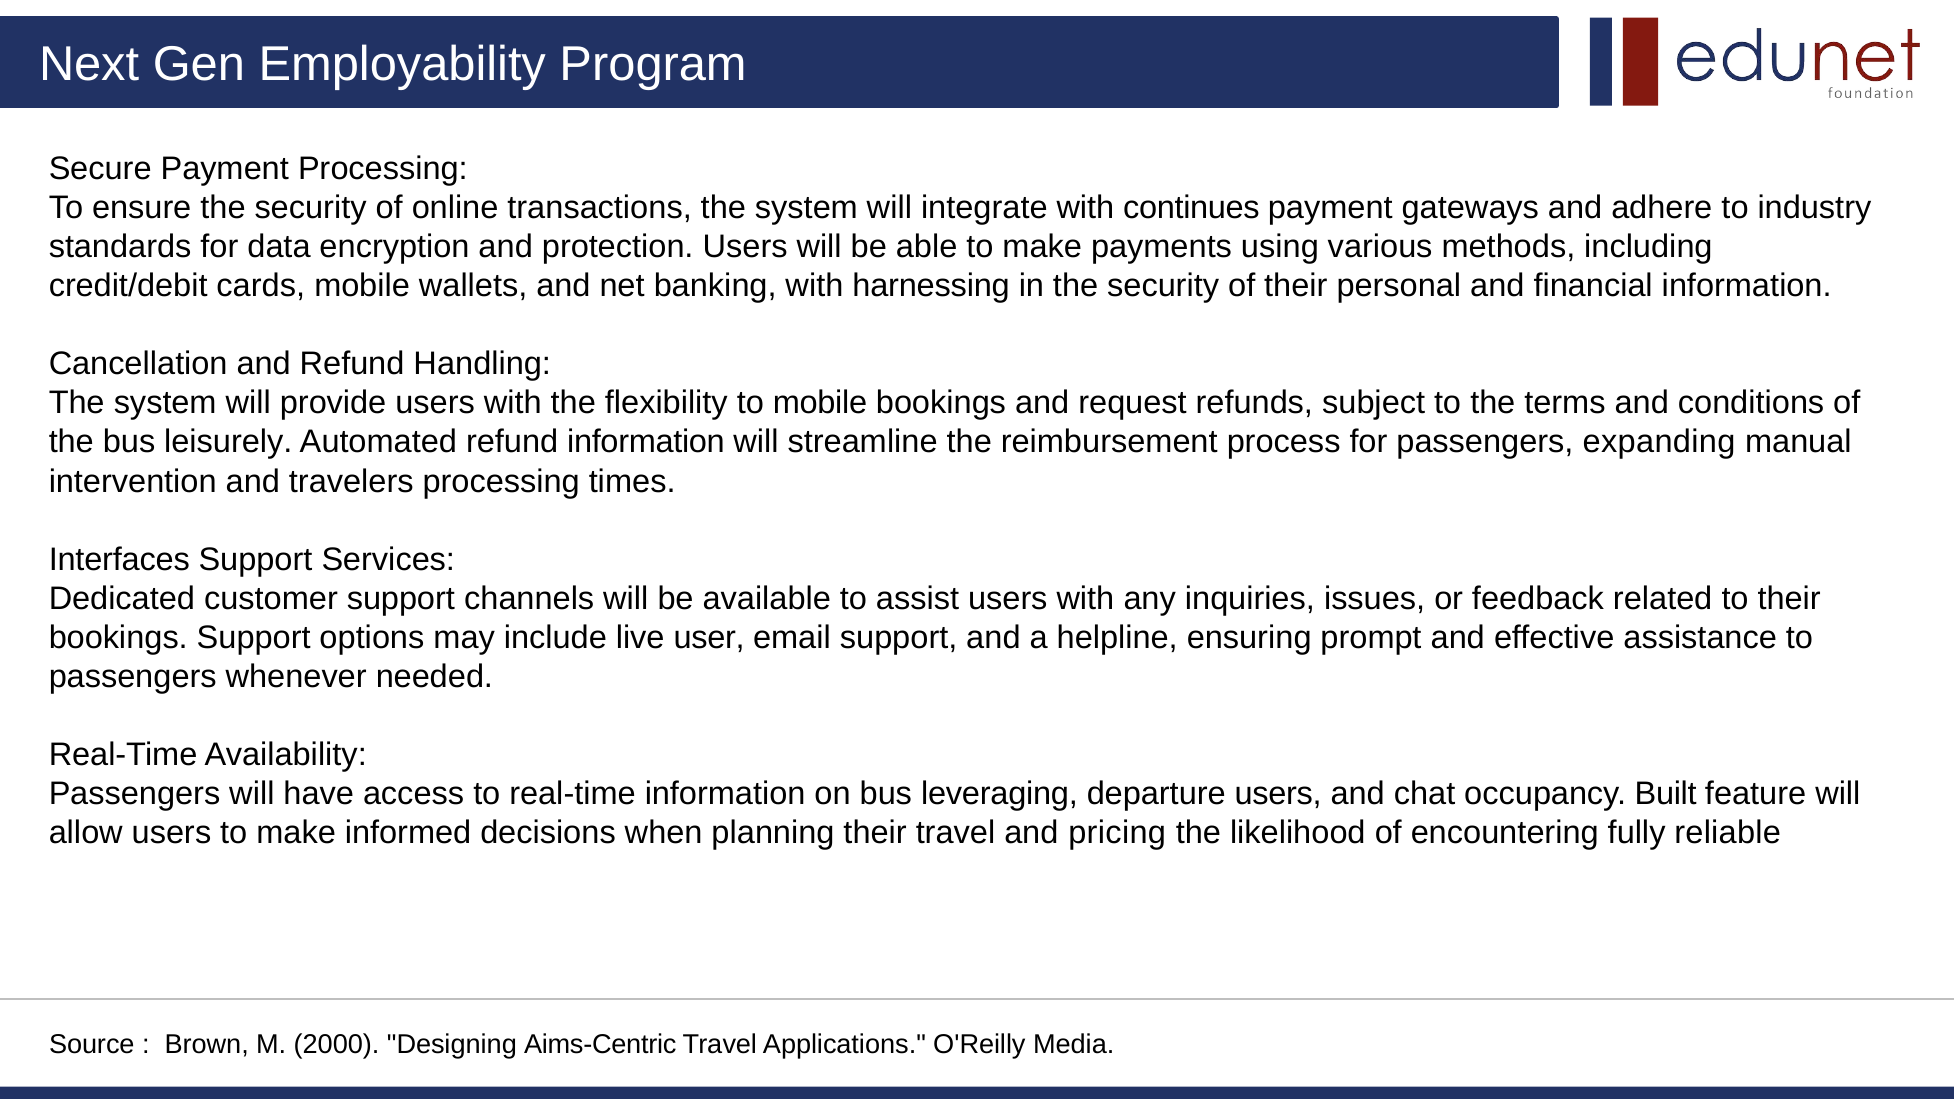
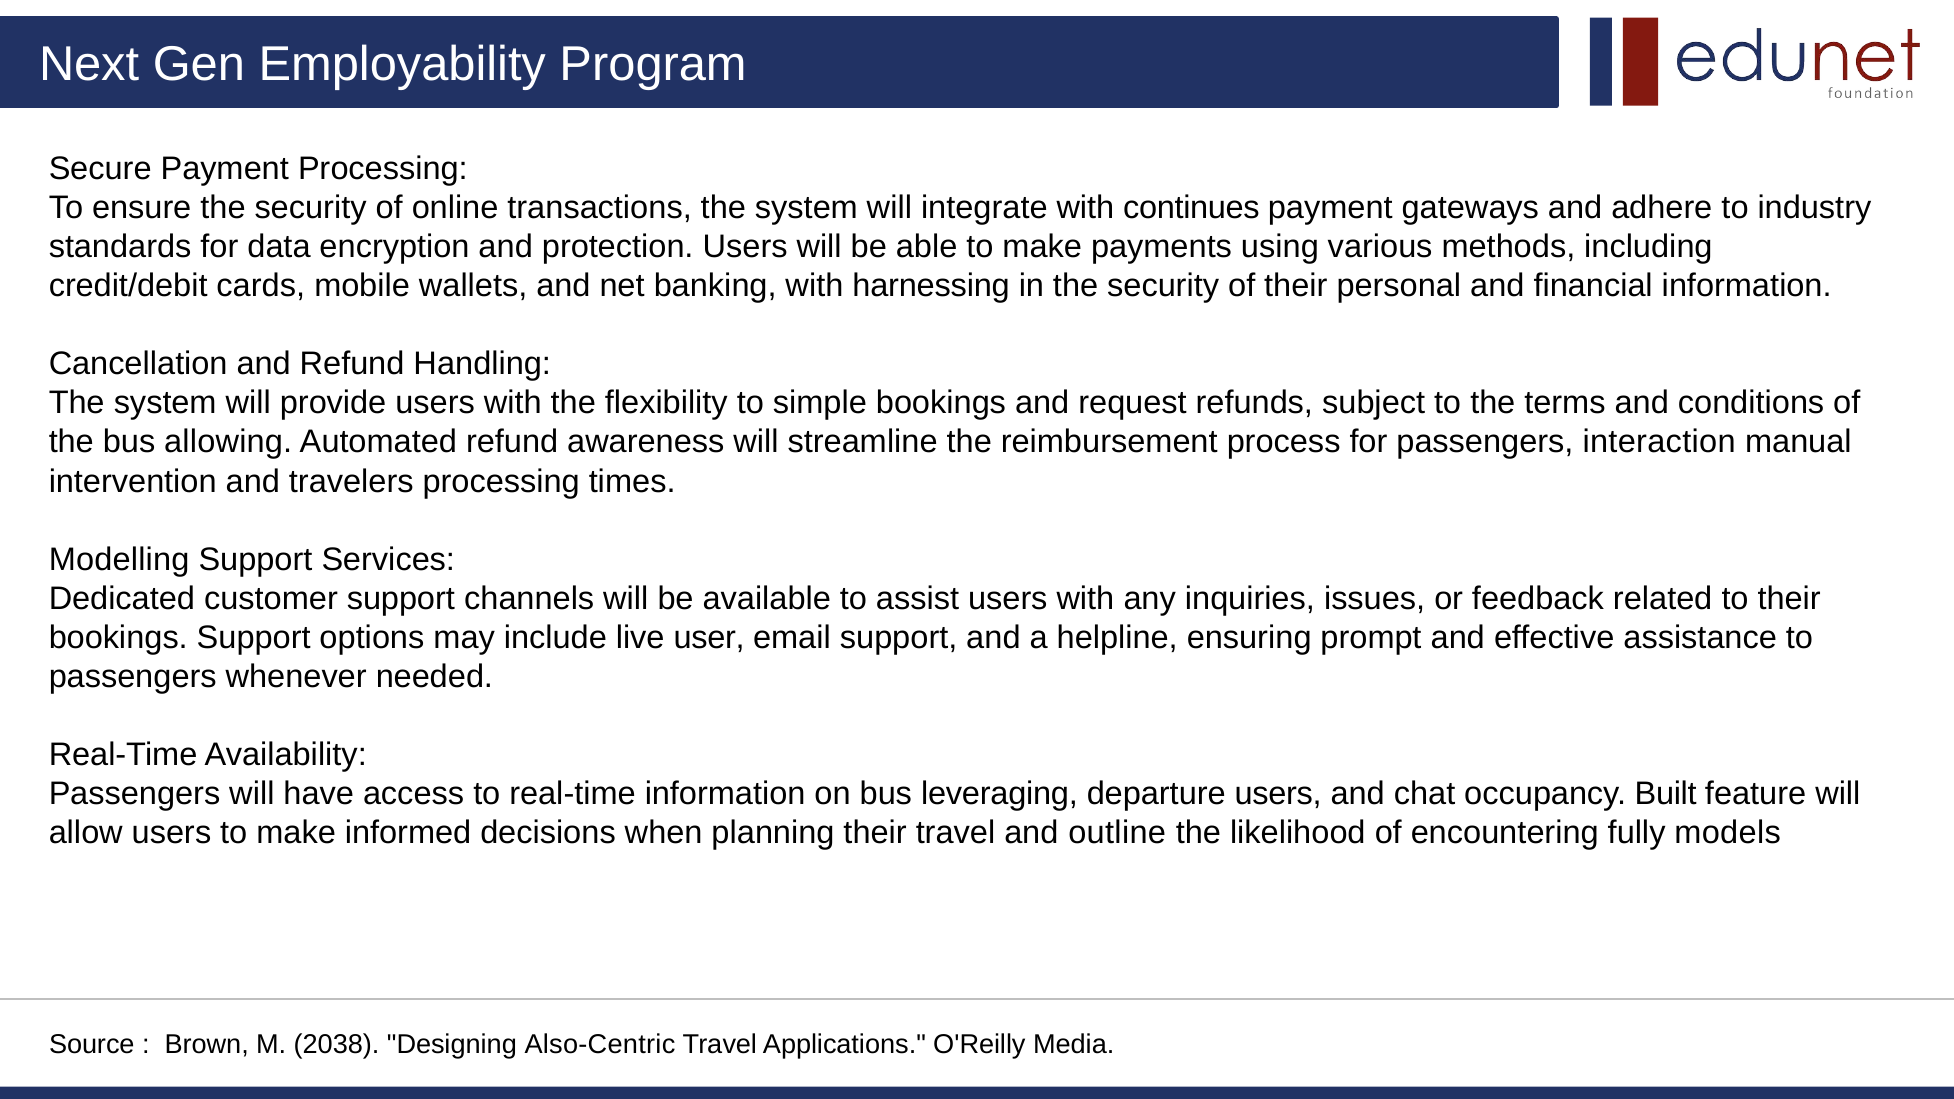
to mobile: mobile -> simple
leisurely: leisurely -> allowing
refund information: information -> awareness
expanding: expanding -> interaction
Interfaces: Interfaces -> Modelling
pricing: pricing -> outline
reliable: reliable -> models
2000: 2000 -> 2038
Aims-Centric: Aims-Centric -> Also-Centric
